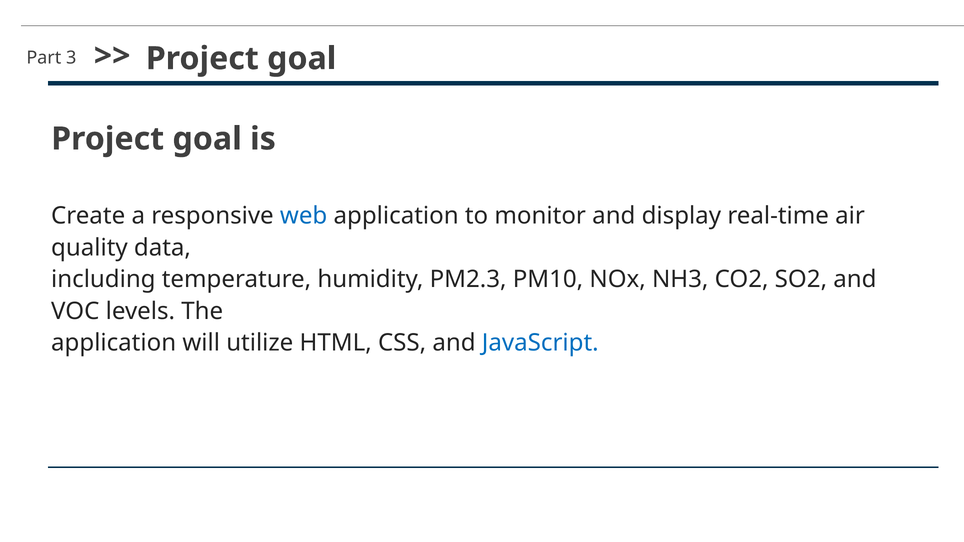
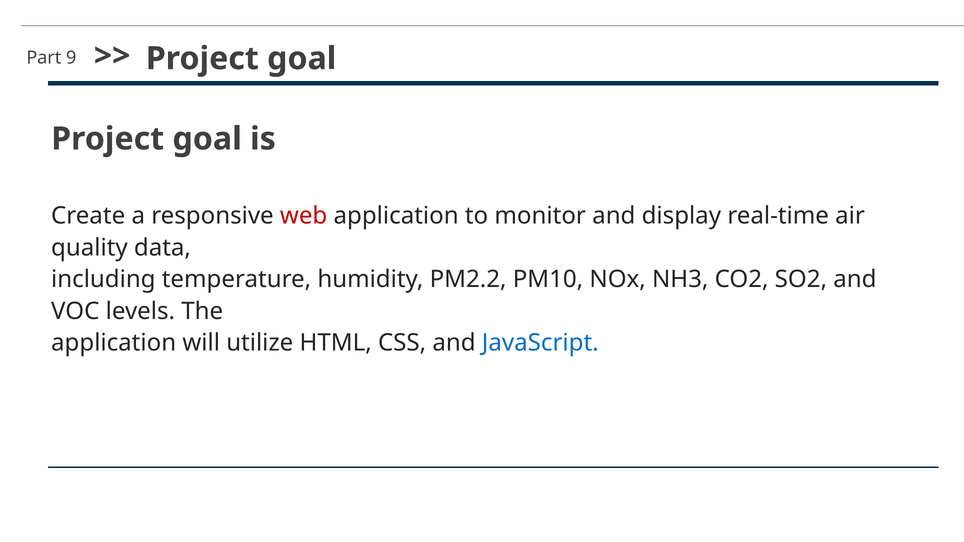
3: 3 -> 9
web colour: blue -> red
PM2.3: PM2.3 -> PM2.2
